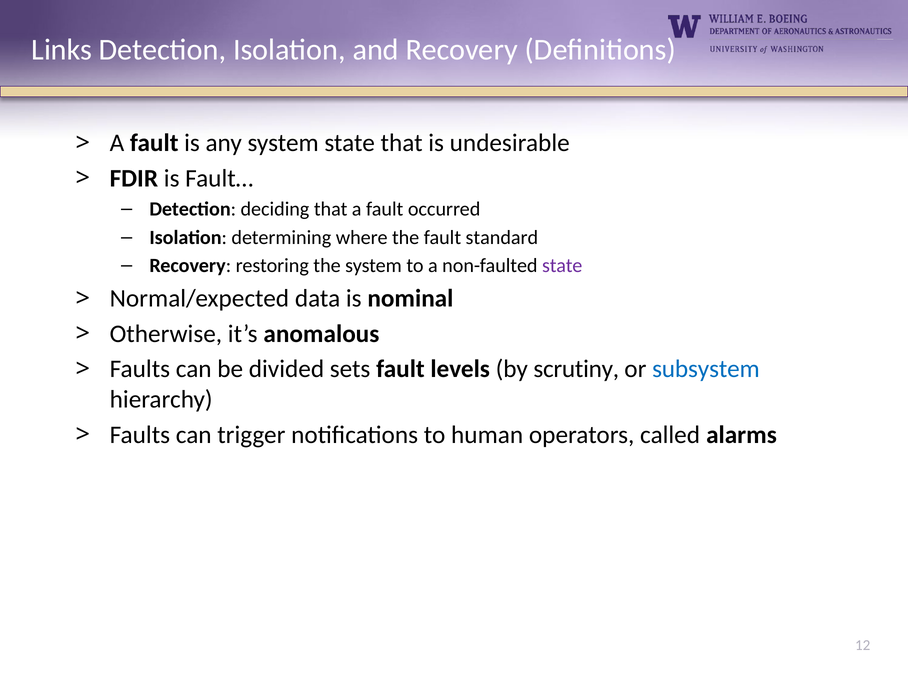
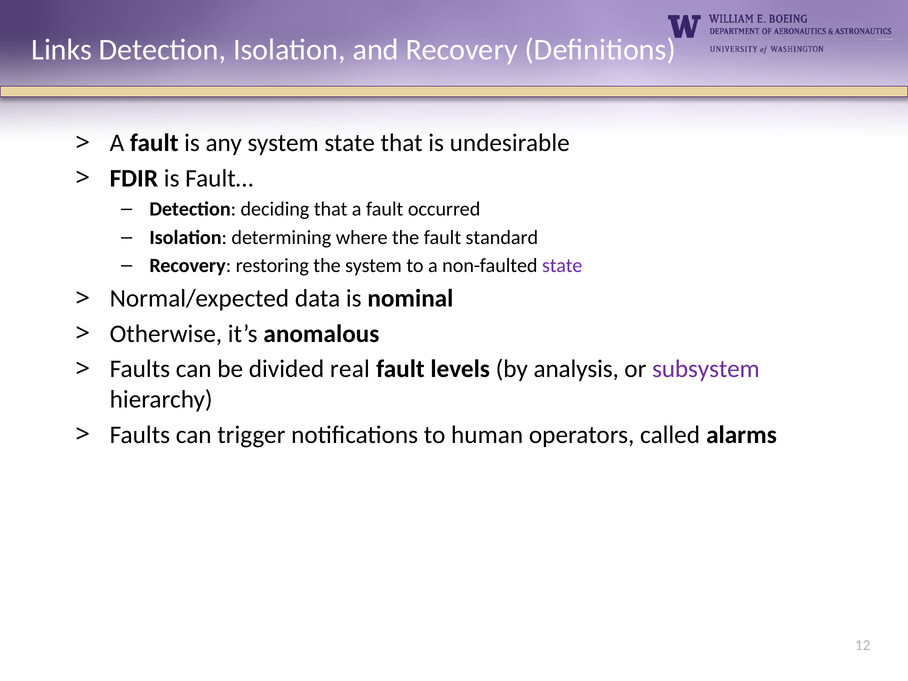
sets: sets -> real
scrutiny: scrutiny -> analysis
subsystem colour: blue -> purple
